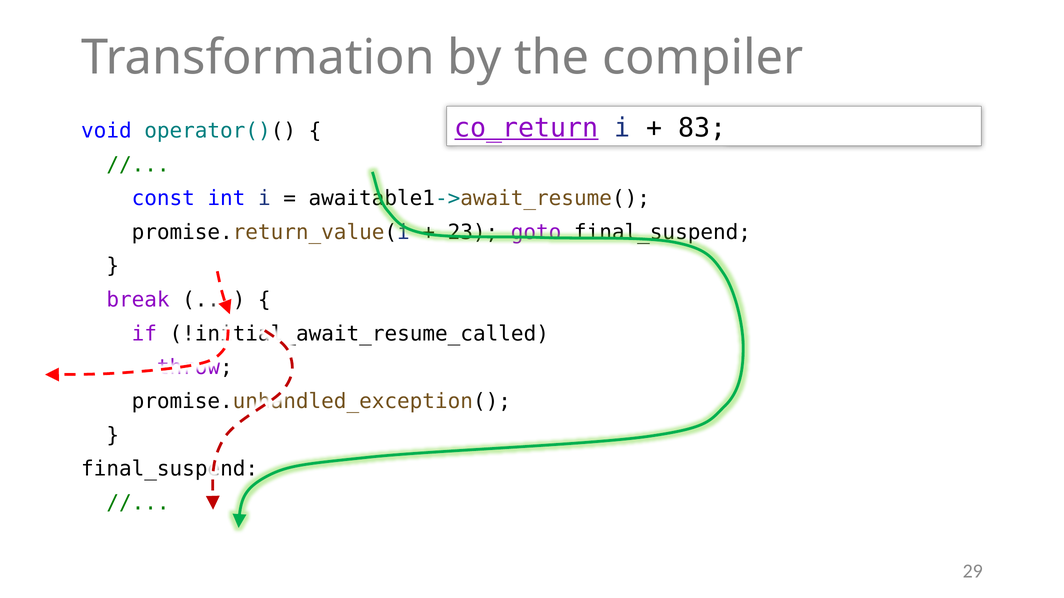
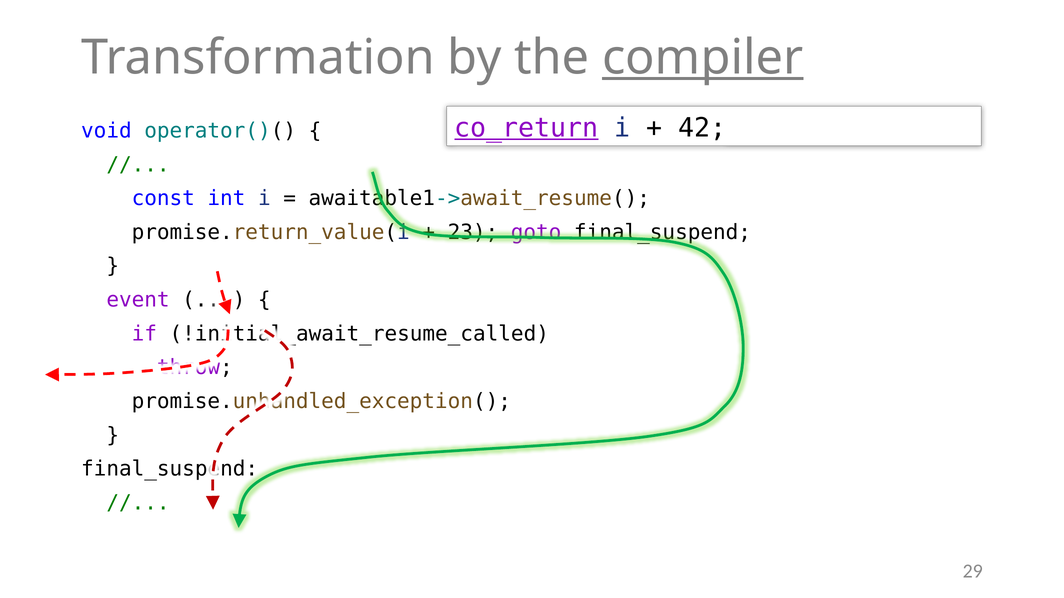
compiler underline: none -> present
83: 83 -> 42
break: break -> event
